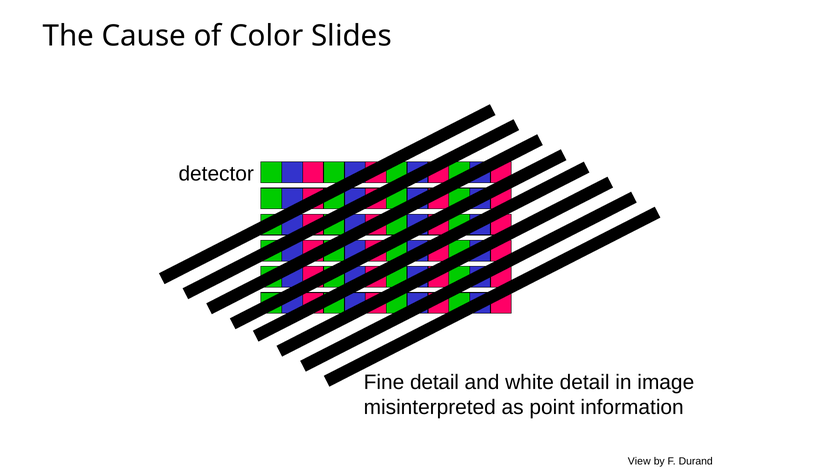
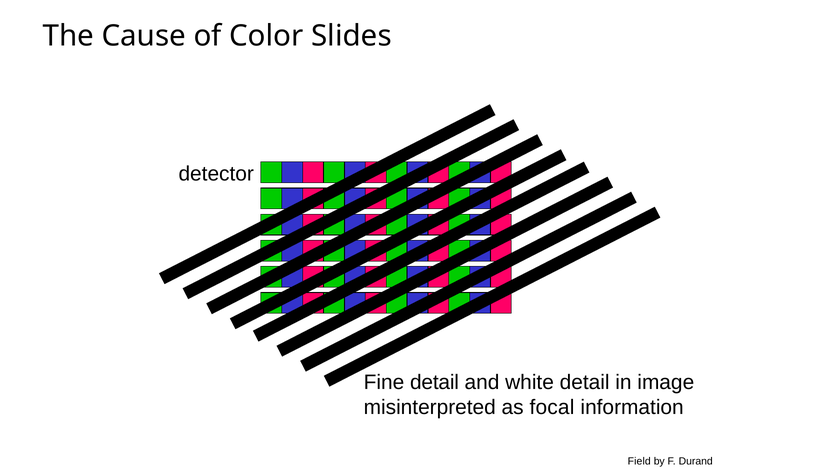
point: point -> focal
View: View -> Field
